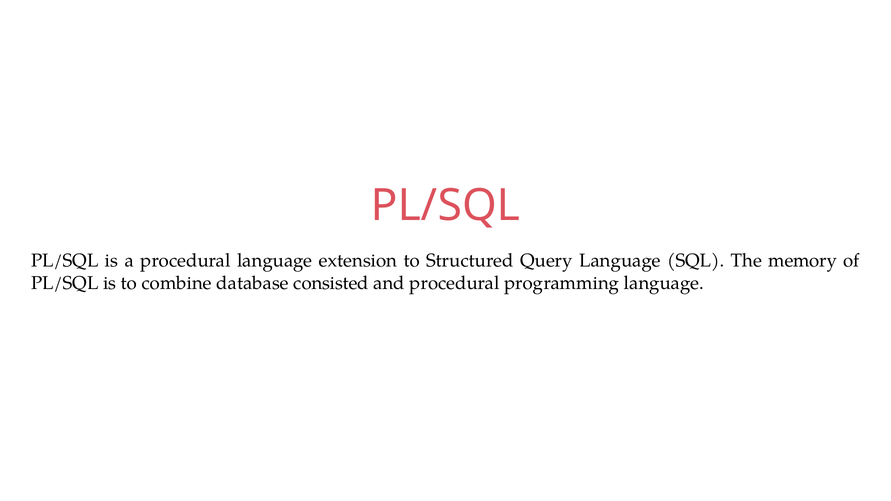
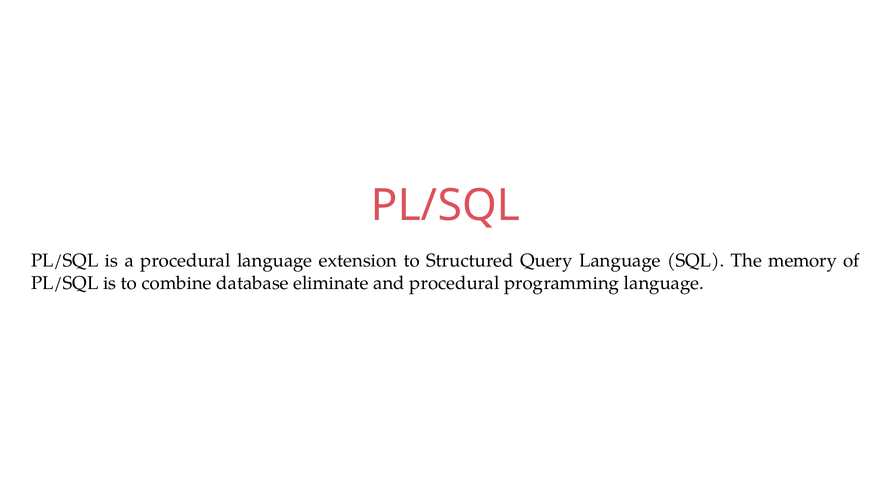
consisted: consisted -> eliminate
